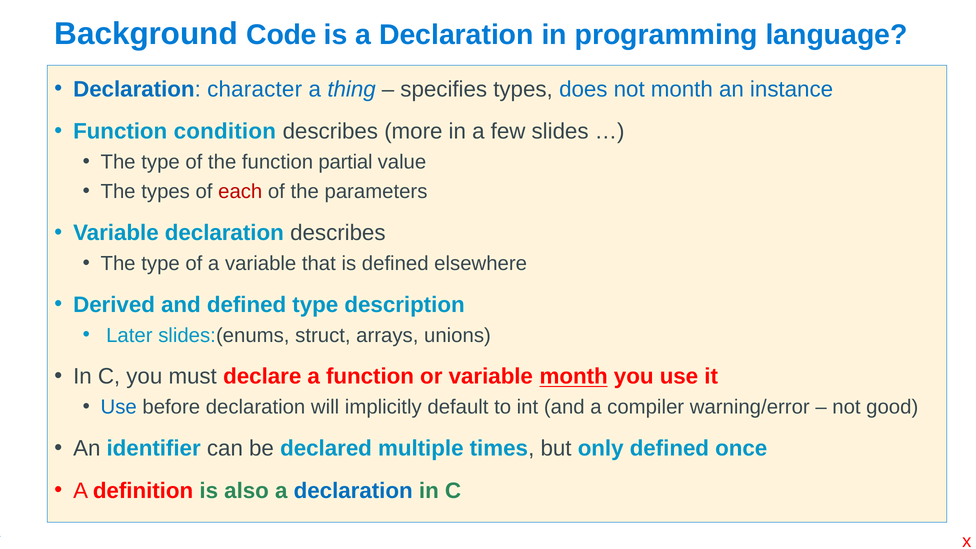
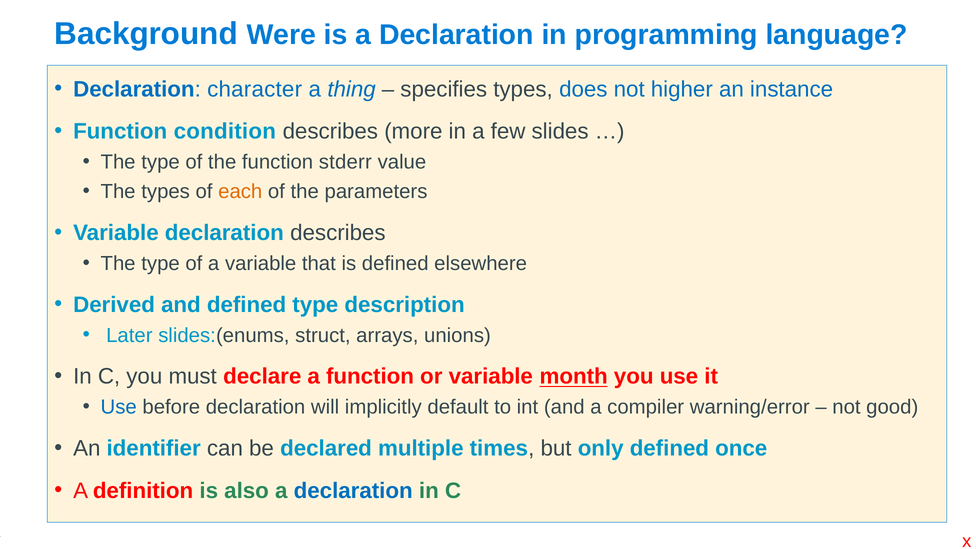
Code: Code -> Were
not month: month -> higher
partial: partial -> stderr
each colour: red -> orange
